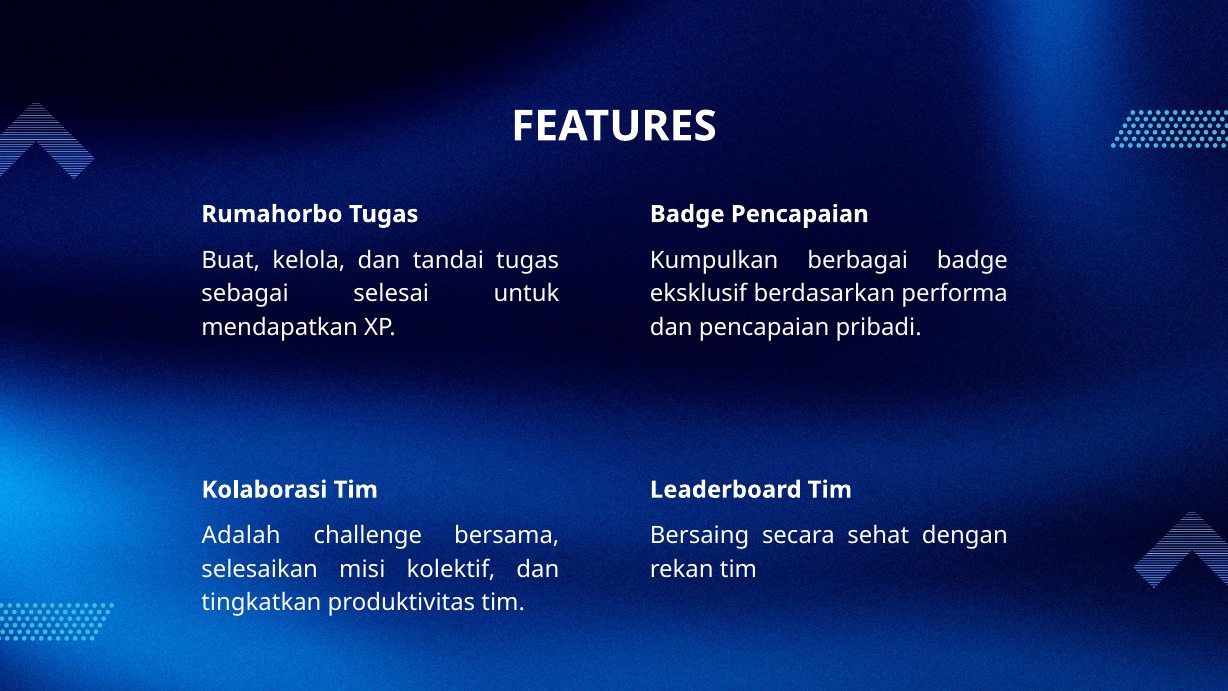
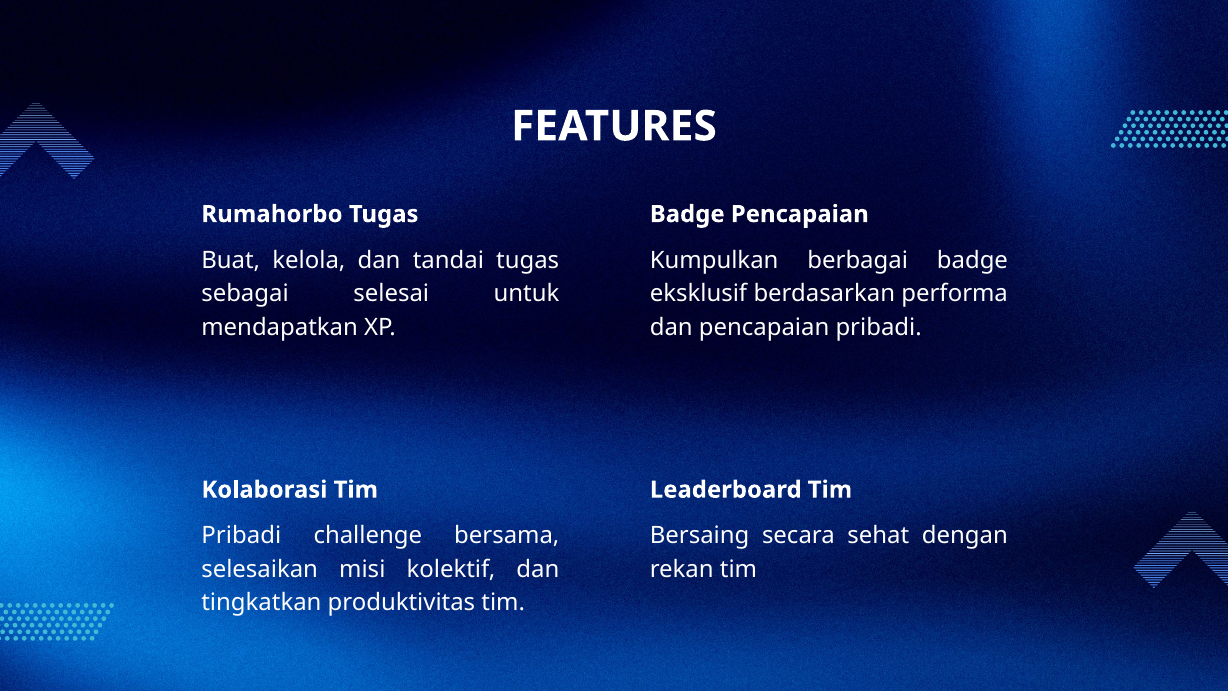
Adalah at (241, 536): Adalah -> Pribadi
